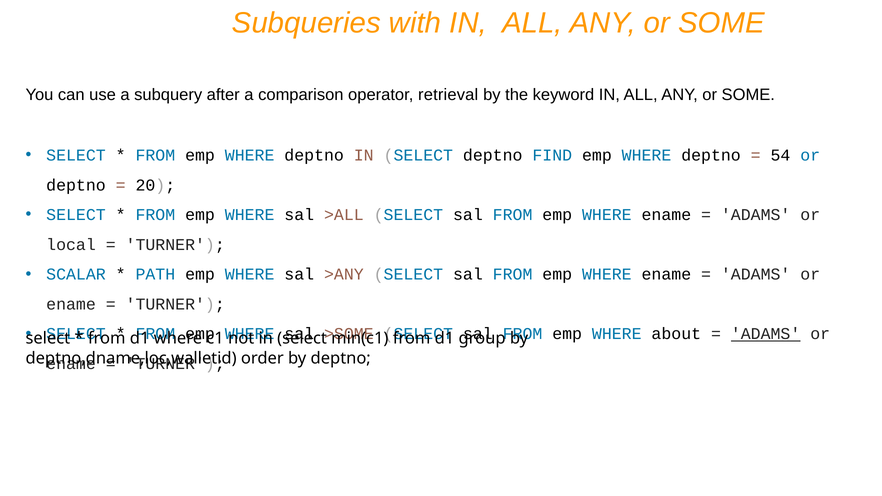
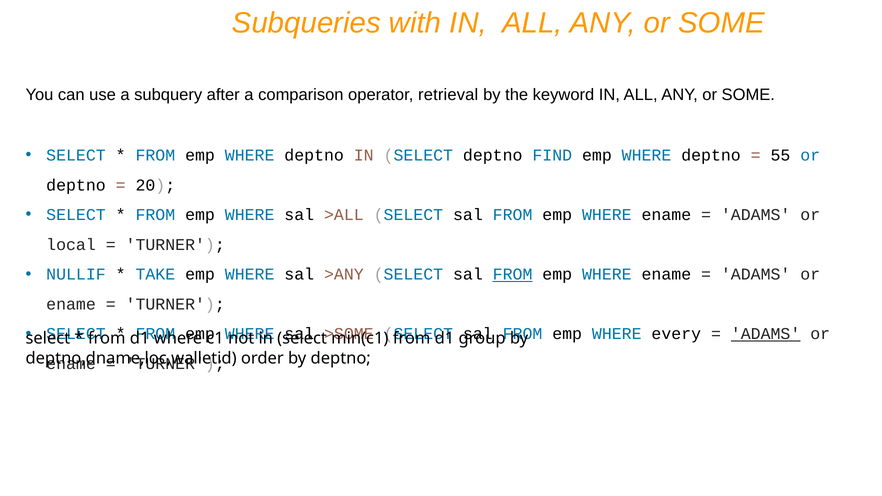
54: 54 -> 55
SCALAR: SCALAR -> NULLIF
PATH: PATH -> TAKE
FROM at (513, 275) underline: none -> present
about: about -> every
